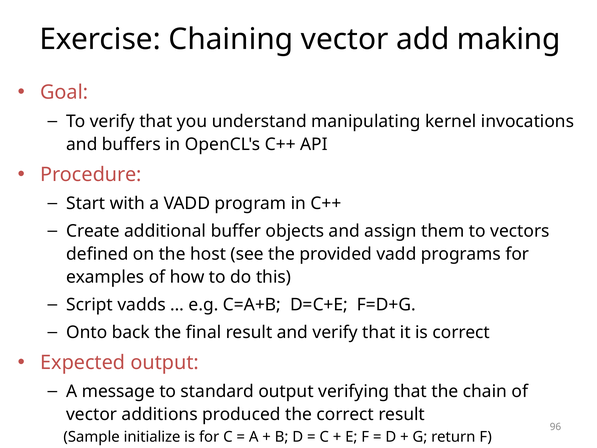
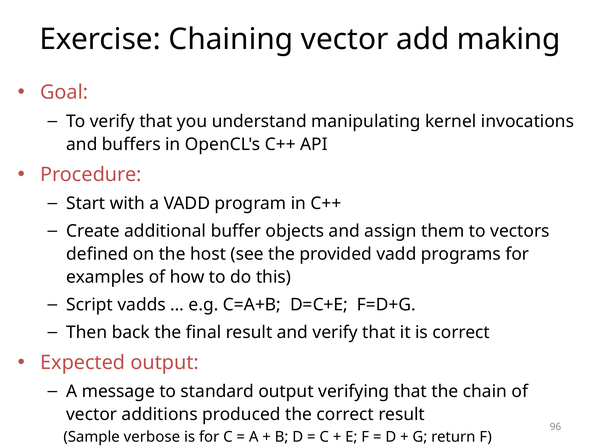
Onto: Onto -> Then
initialize: initialize -> verbose
